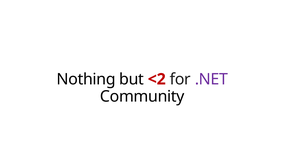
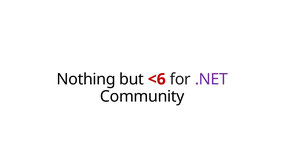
<2: <2 -> <6
